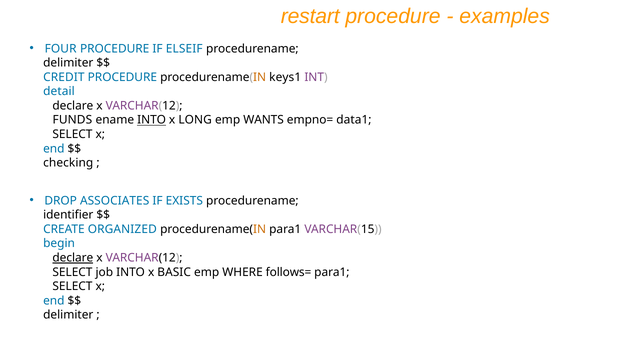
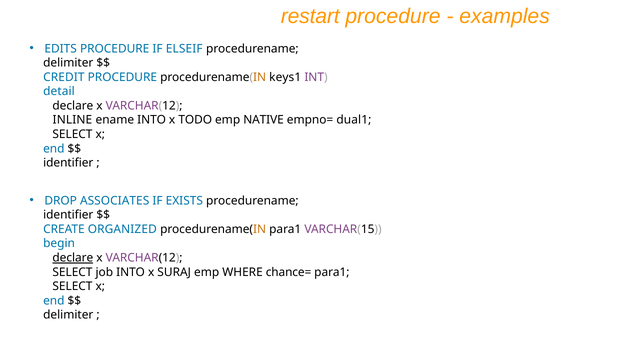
FOUR: FOUR -> EDITS
FUNDS: FUNDS -> INLINE
INTO at (152, 120) underline: present -> none
LONG: LONG -> TODO
WANTS: WANTS -> NATIVE
data1: data1 -> dual1
checking at (68, 163): checking -> identifier
BASIC: BASIC -> SURAJ
follows=: follows= -> chance=
